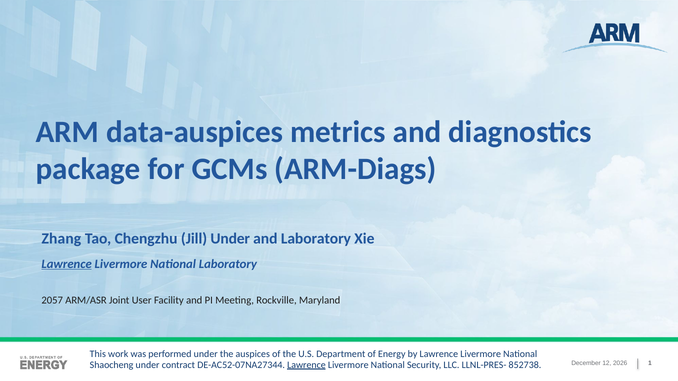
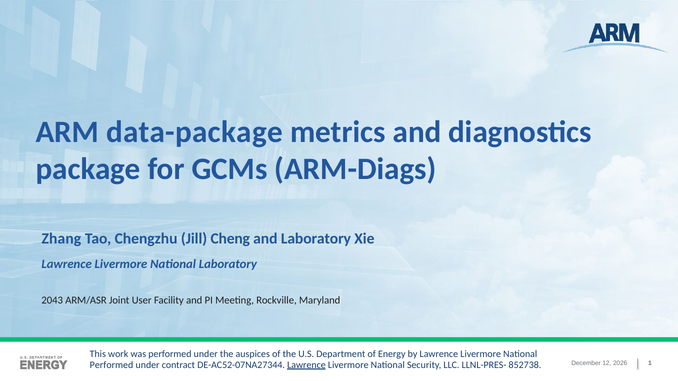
data-auspices: data-auspices -> data-package
Jill Under: Under -> Cheng
Lawrence at (67, 264) underline: present -> none
2057: 2057 -> 2043
Shaocheng at (112, 365): Shaocheng -> Performed
